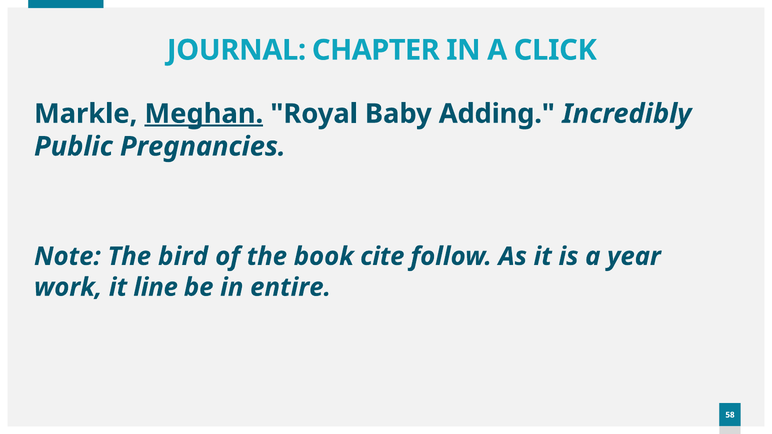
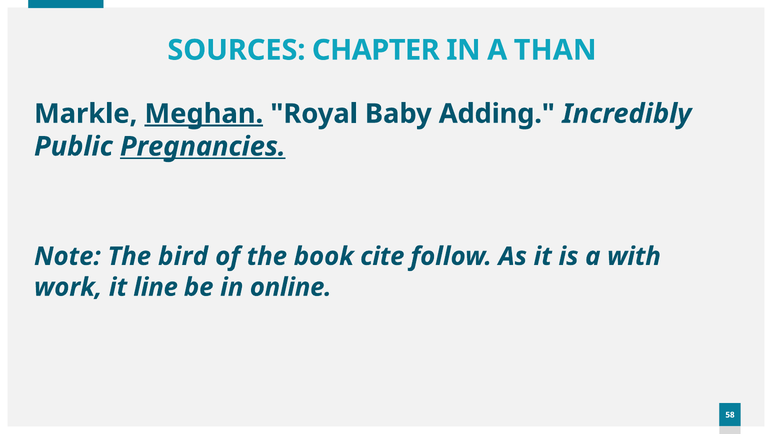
JOURNAL: JOURNAL -> SOURCES
CLICK: CLICK -> THAN
Pregnancies underline: none -> present
year: year -> with
entire: entire -> online
